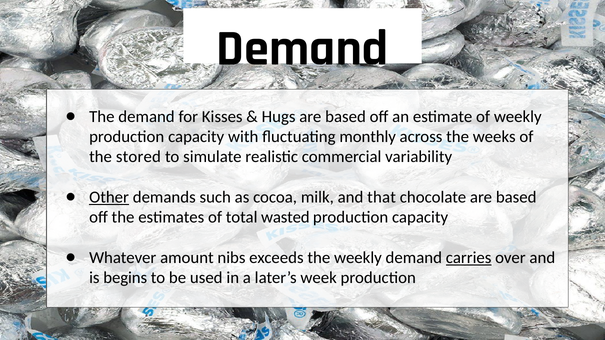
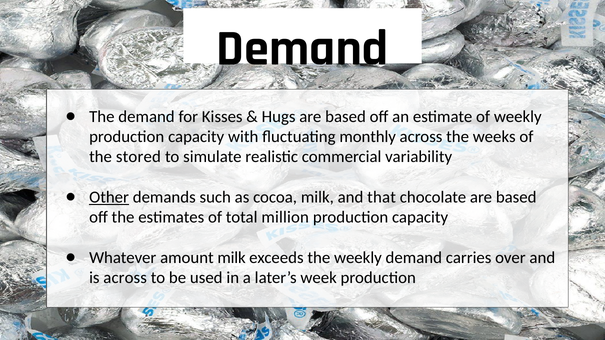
wasted: wasted -> million
amount nibs: nibs -> milk
carries underline: present -> none
is begins: begins -> across
